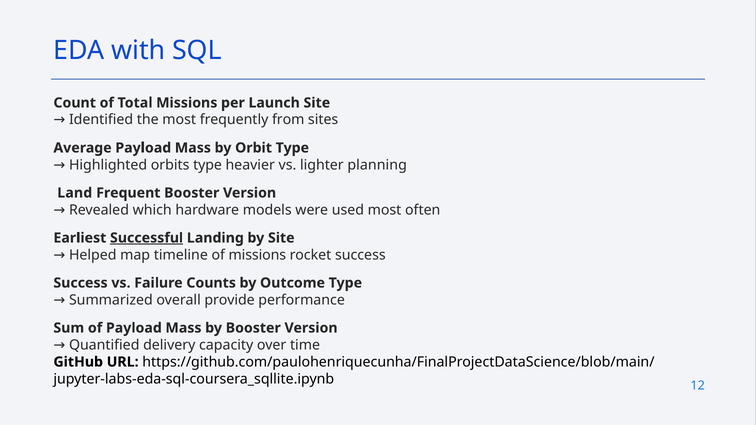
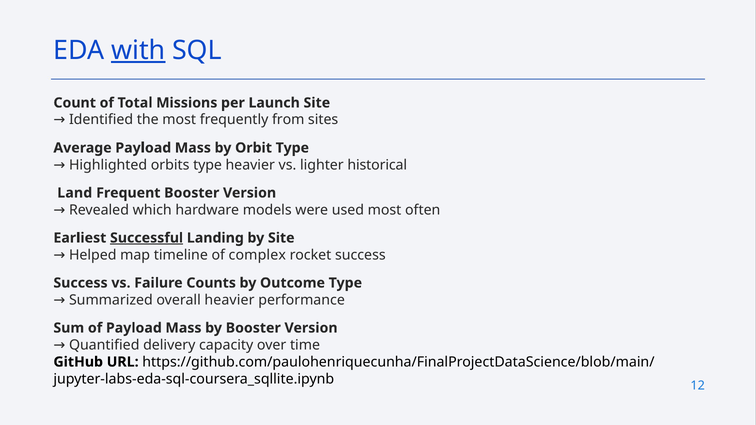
with underline: none -> present
planning: planning -> historical
of missions: missions -> complex
overall provide: provide -> heavier
